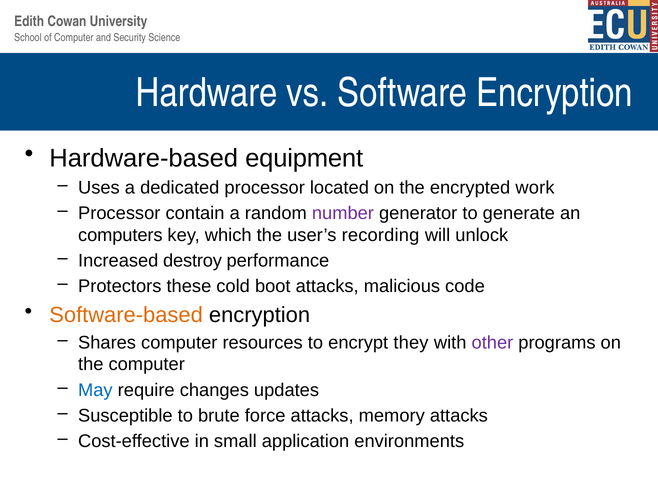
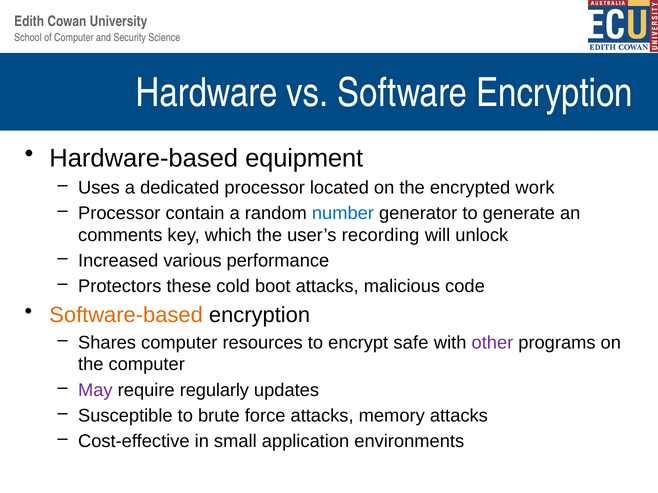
number colour: purple -> blue
computers: computers -> comments
destroy: destroy -> various
they: they -> safe
May colour: blue -> purple
changes: changes -> regularly
